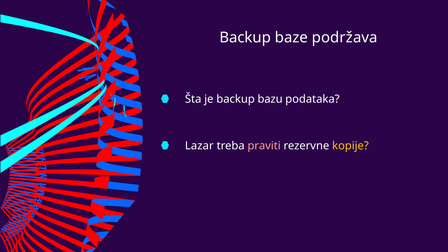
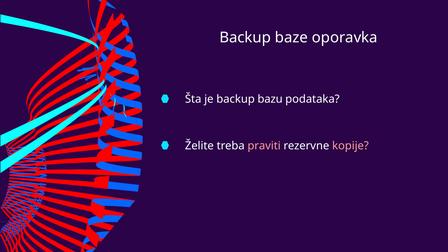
podržava: podržava -> oporavka
Lazar: Lazar -> Želite
kopije colour: yellow -> pink
